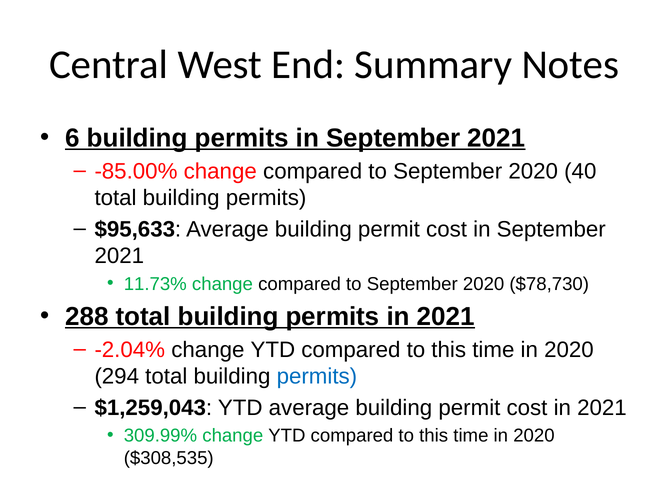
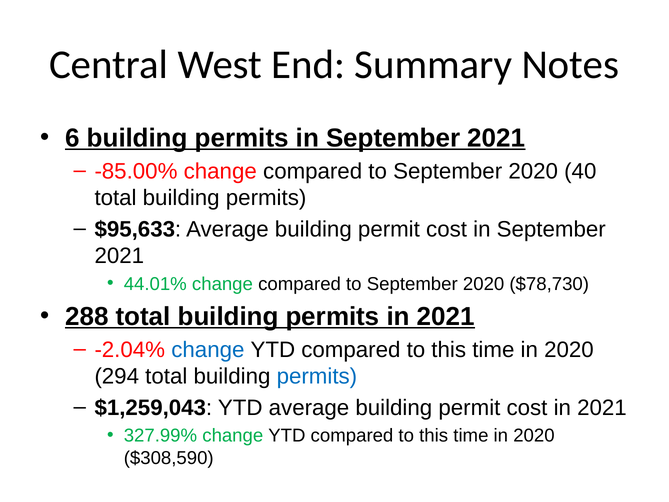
11.73%: 11.73% -> 44.01%
change at (208, 349) colour: black -> blue
309.99%: 309.99% -> 327.99%
$308,535: $308,535 -> $308,590
